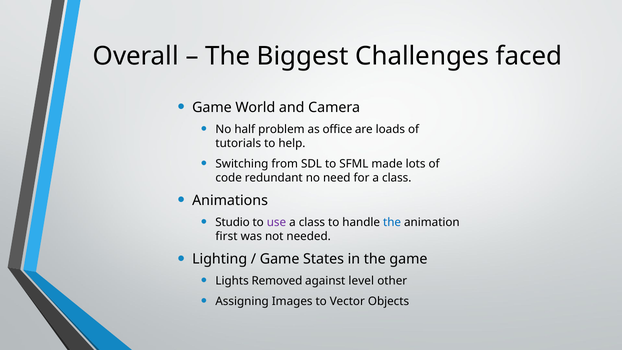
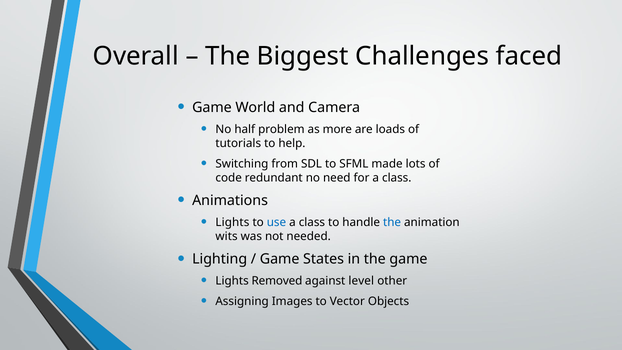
office: office -> more
Studio at (233, 222): Studio -> Lights
use colour: purple -> blue
first: first -> wits
